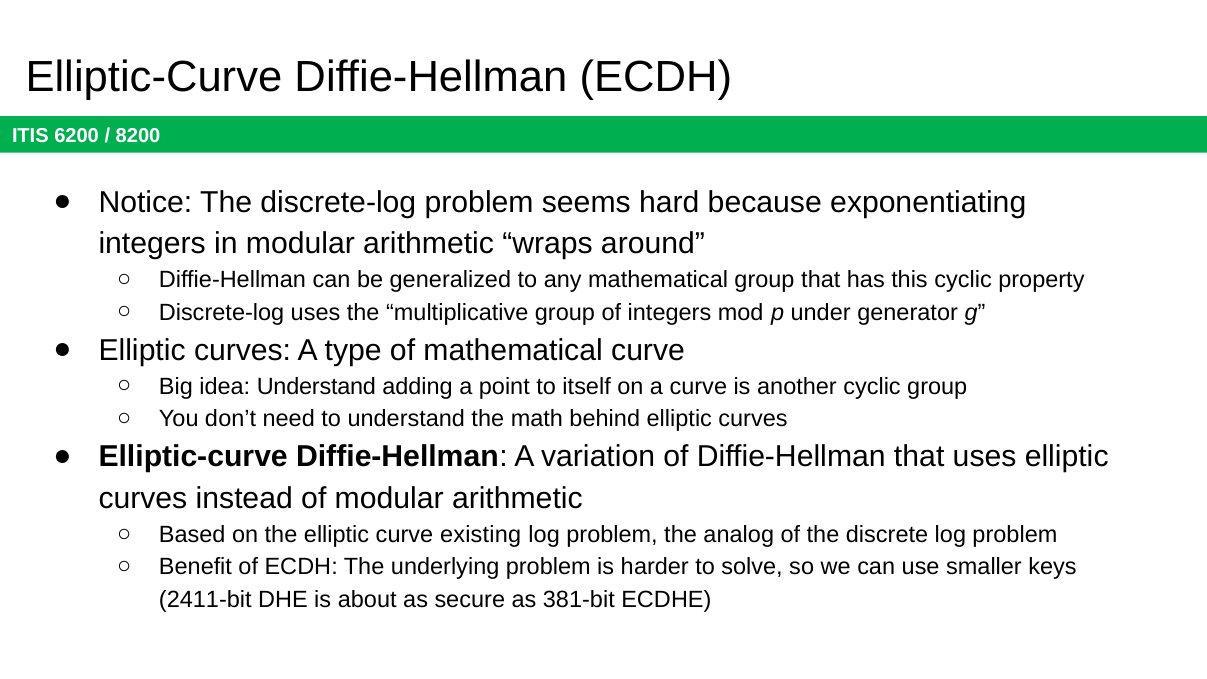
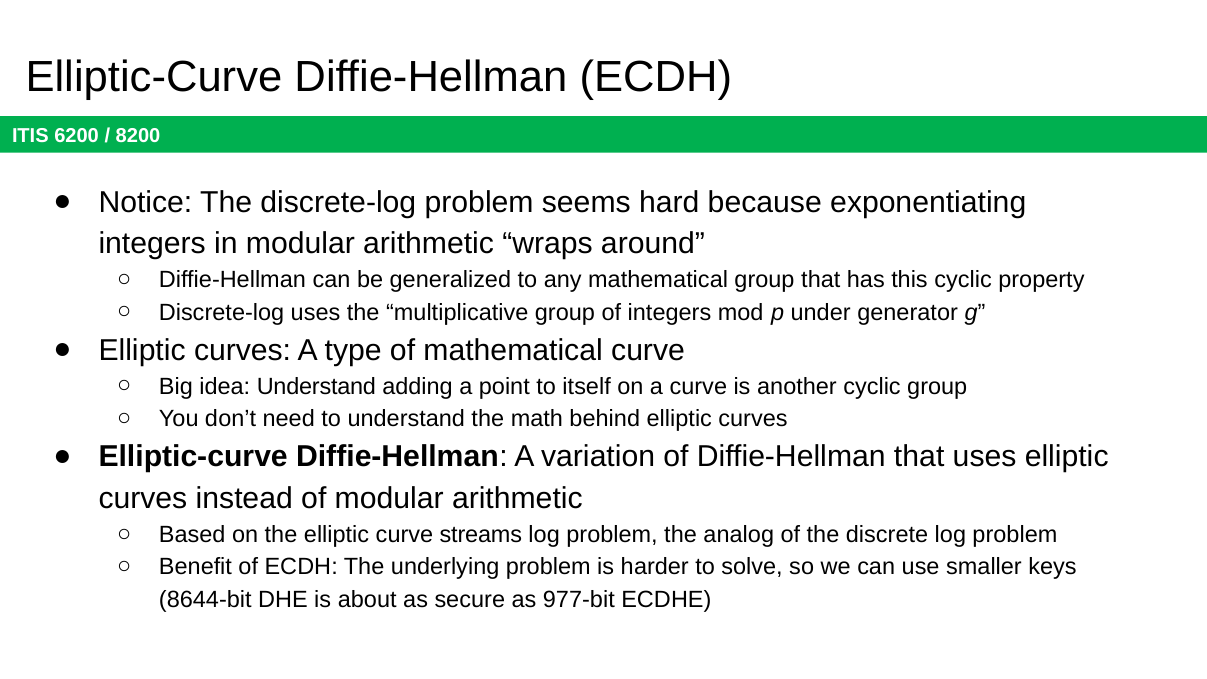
existing: existing -> streams
2411-bit: 2411-bit -> 8644-bit
381-bit: 381-bit -> 977-bit
